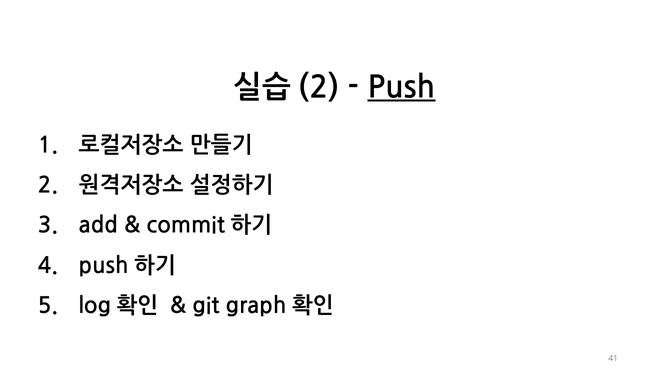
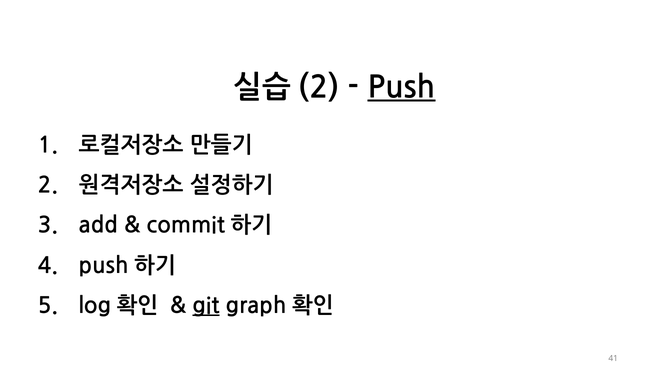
git underline: none -> present
